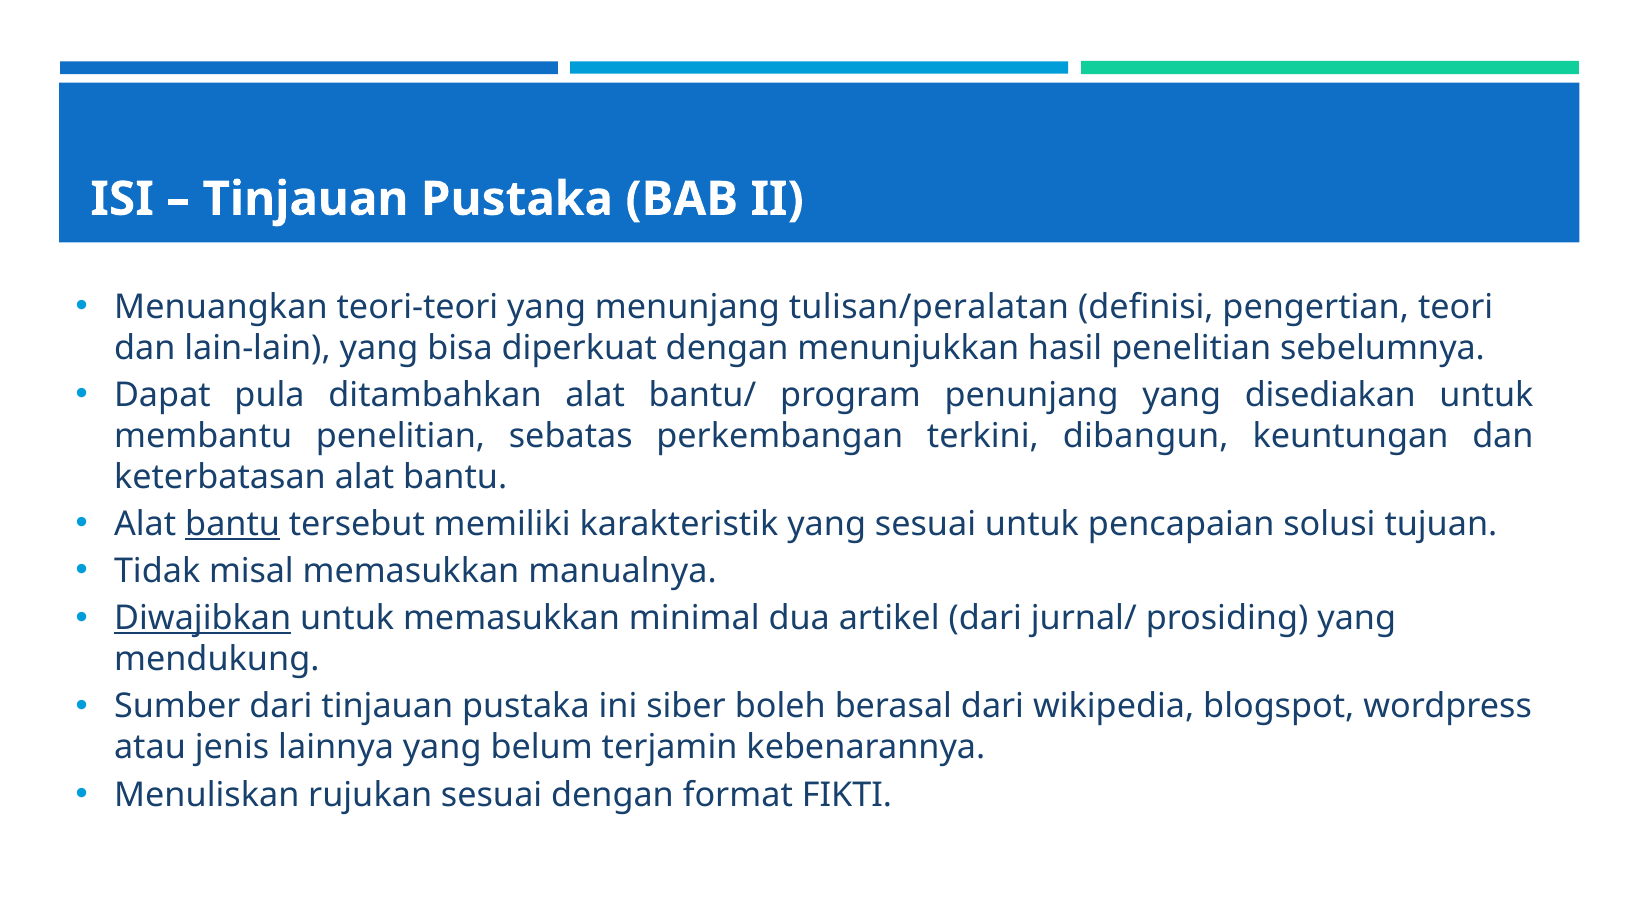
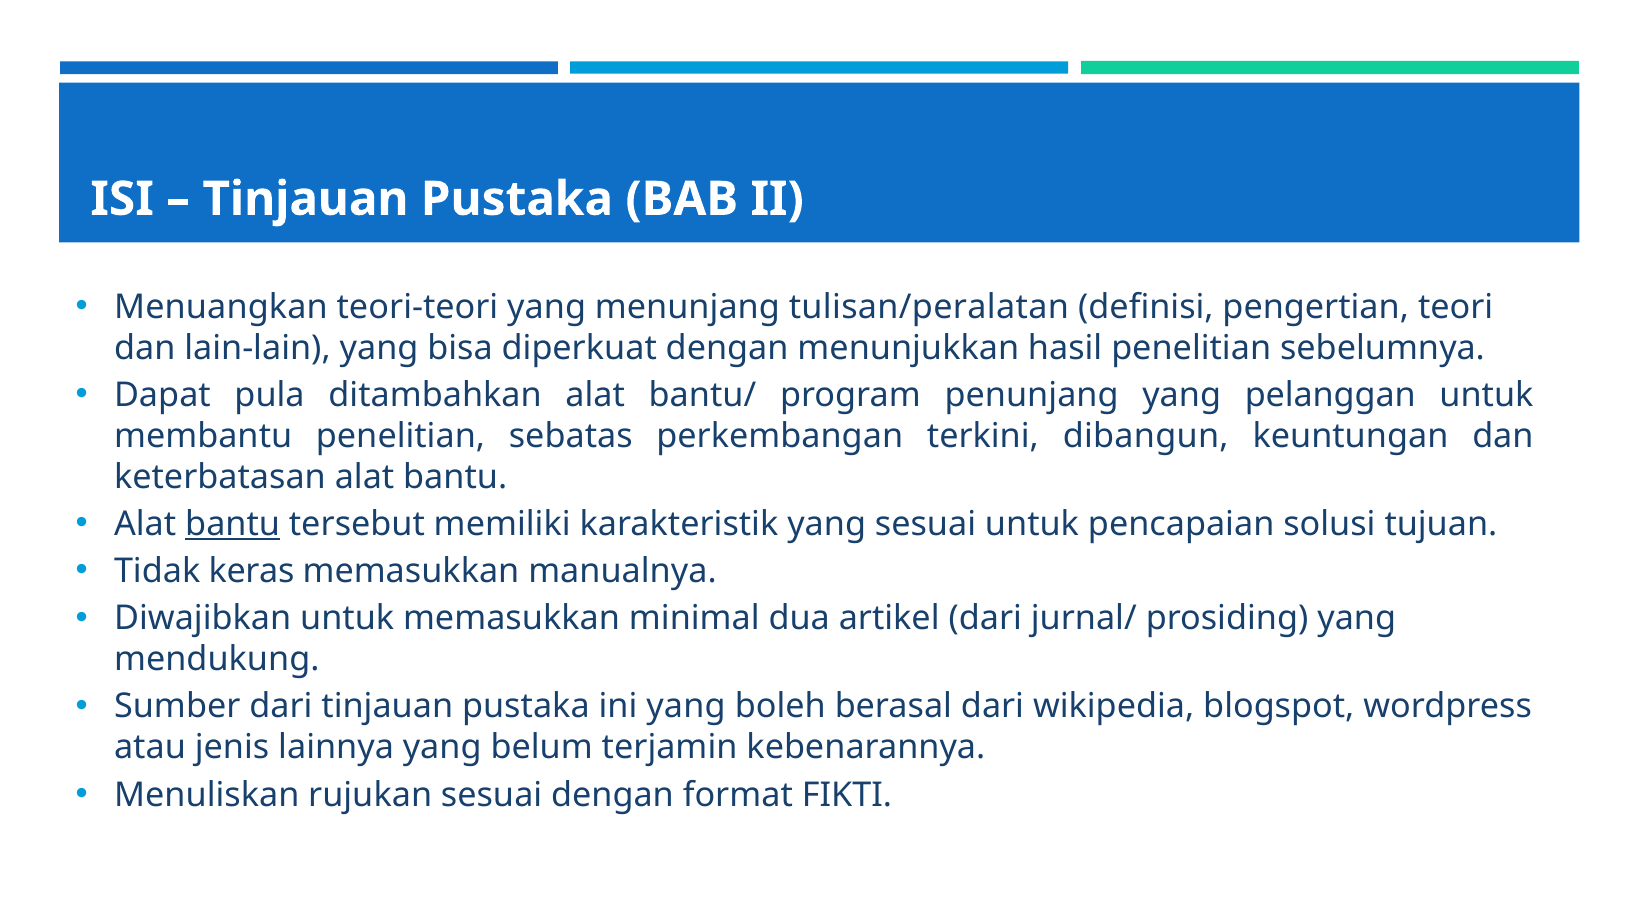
disediakan: disediakan -> pelanggan
misal: misal -> keras
Diwajibkan underline: present -> none
ini siber: siber -> yang
